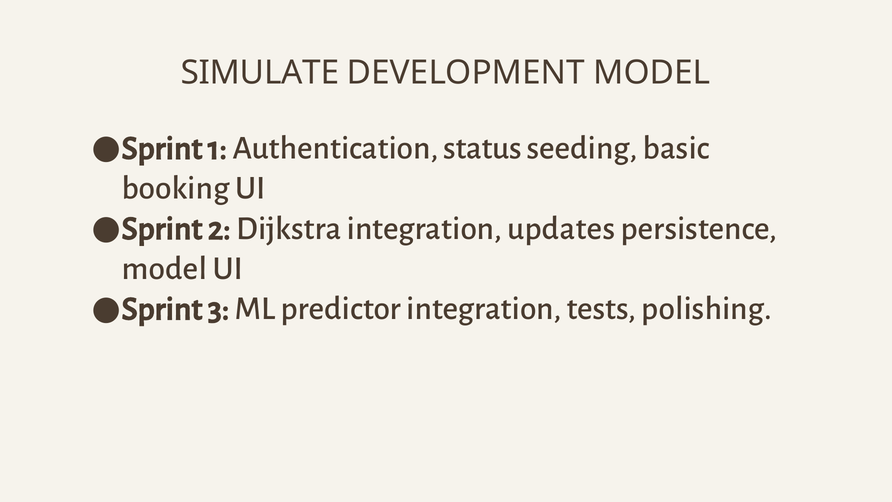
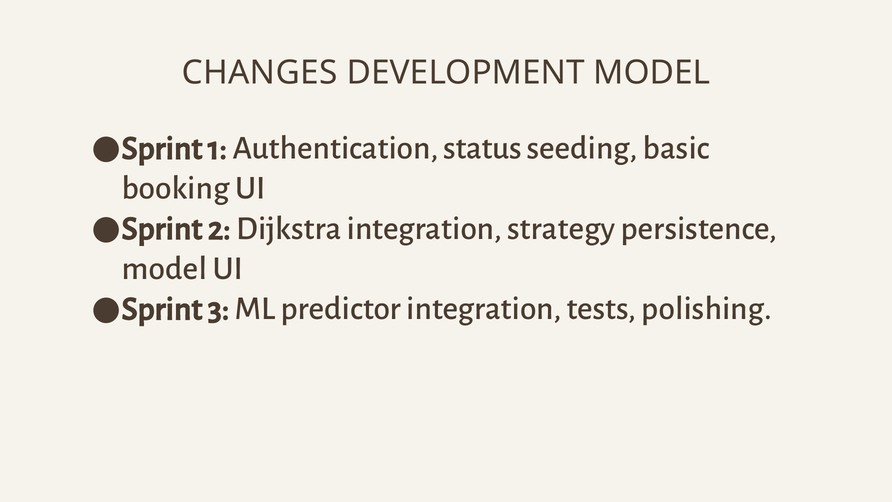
SIMULATE: SIMULATE -> CHANGES
updates: updates -> strategy
